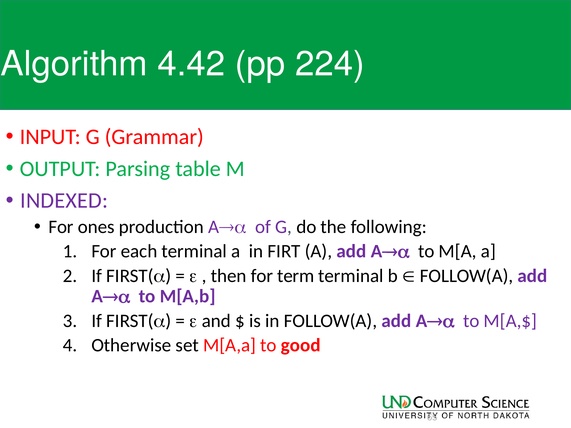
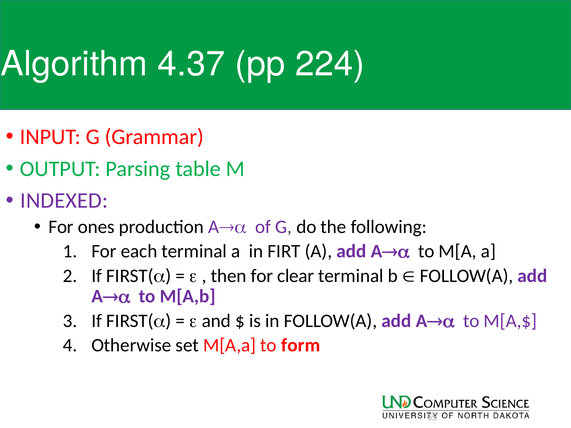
4.42: 4.42 -> 4.37
term: term -> clear
good: good -> form
